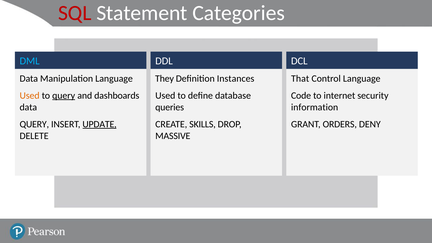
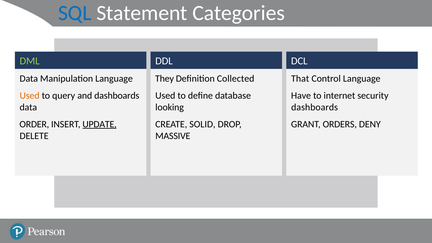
SQL colour: red -> blue
DML colour: light blue -> light green
Instances: Instances -> Collected
query at (64, 96) underline: present -> none
Code: Code -> Have
queries: queries -> looking
information at (315, 107): information -> dashboards
QUERY at (34, 124): QUERY -> ORDER
SKILLS: SKILLS -> SOLID
